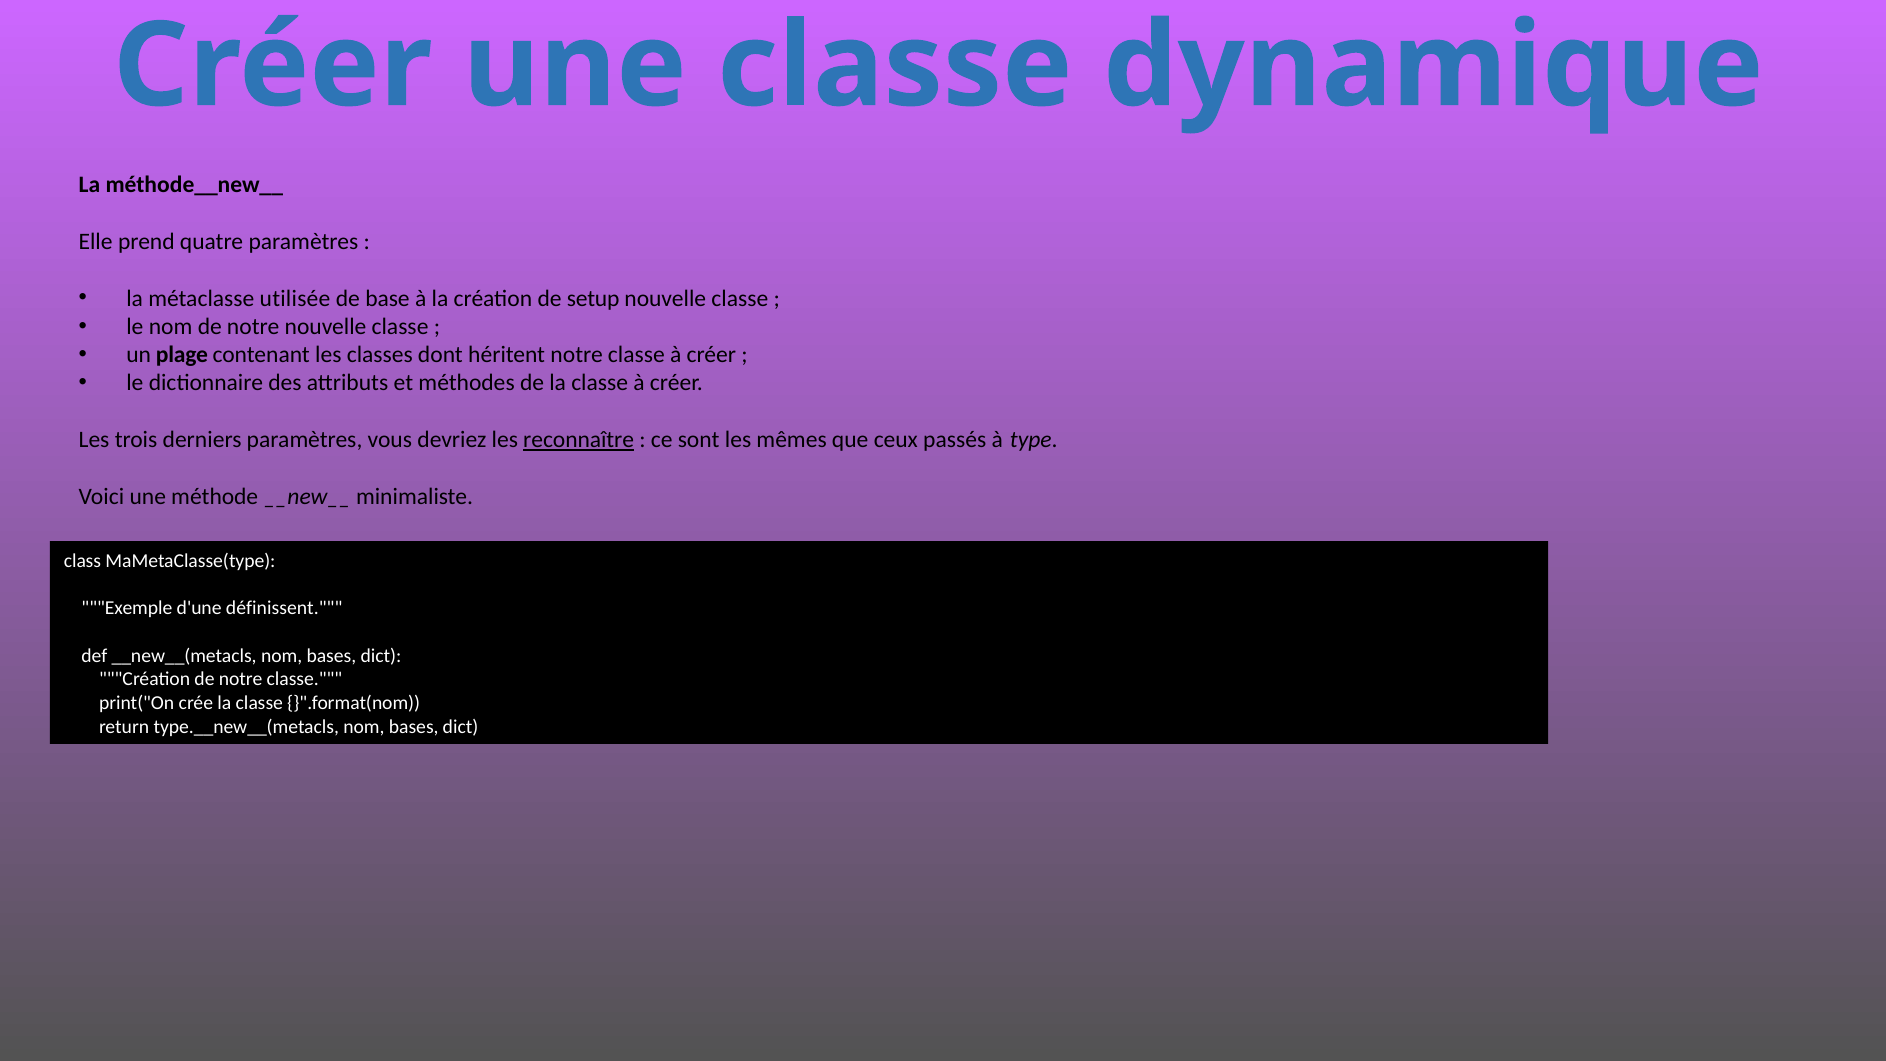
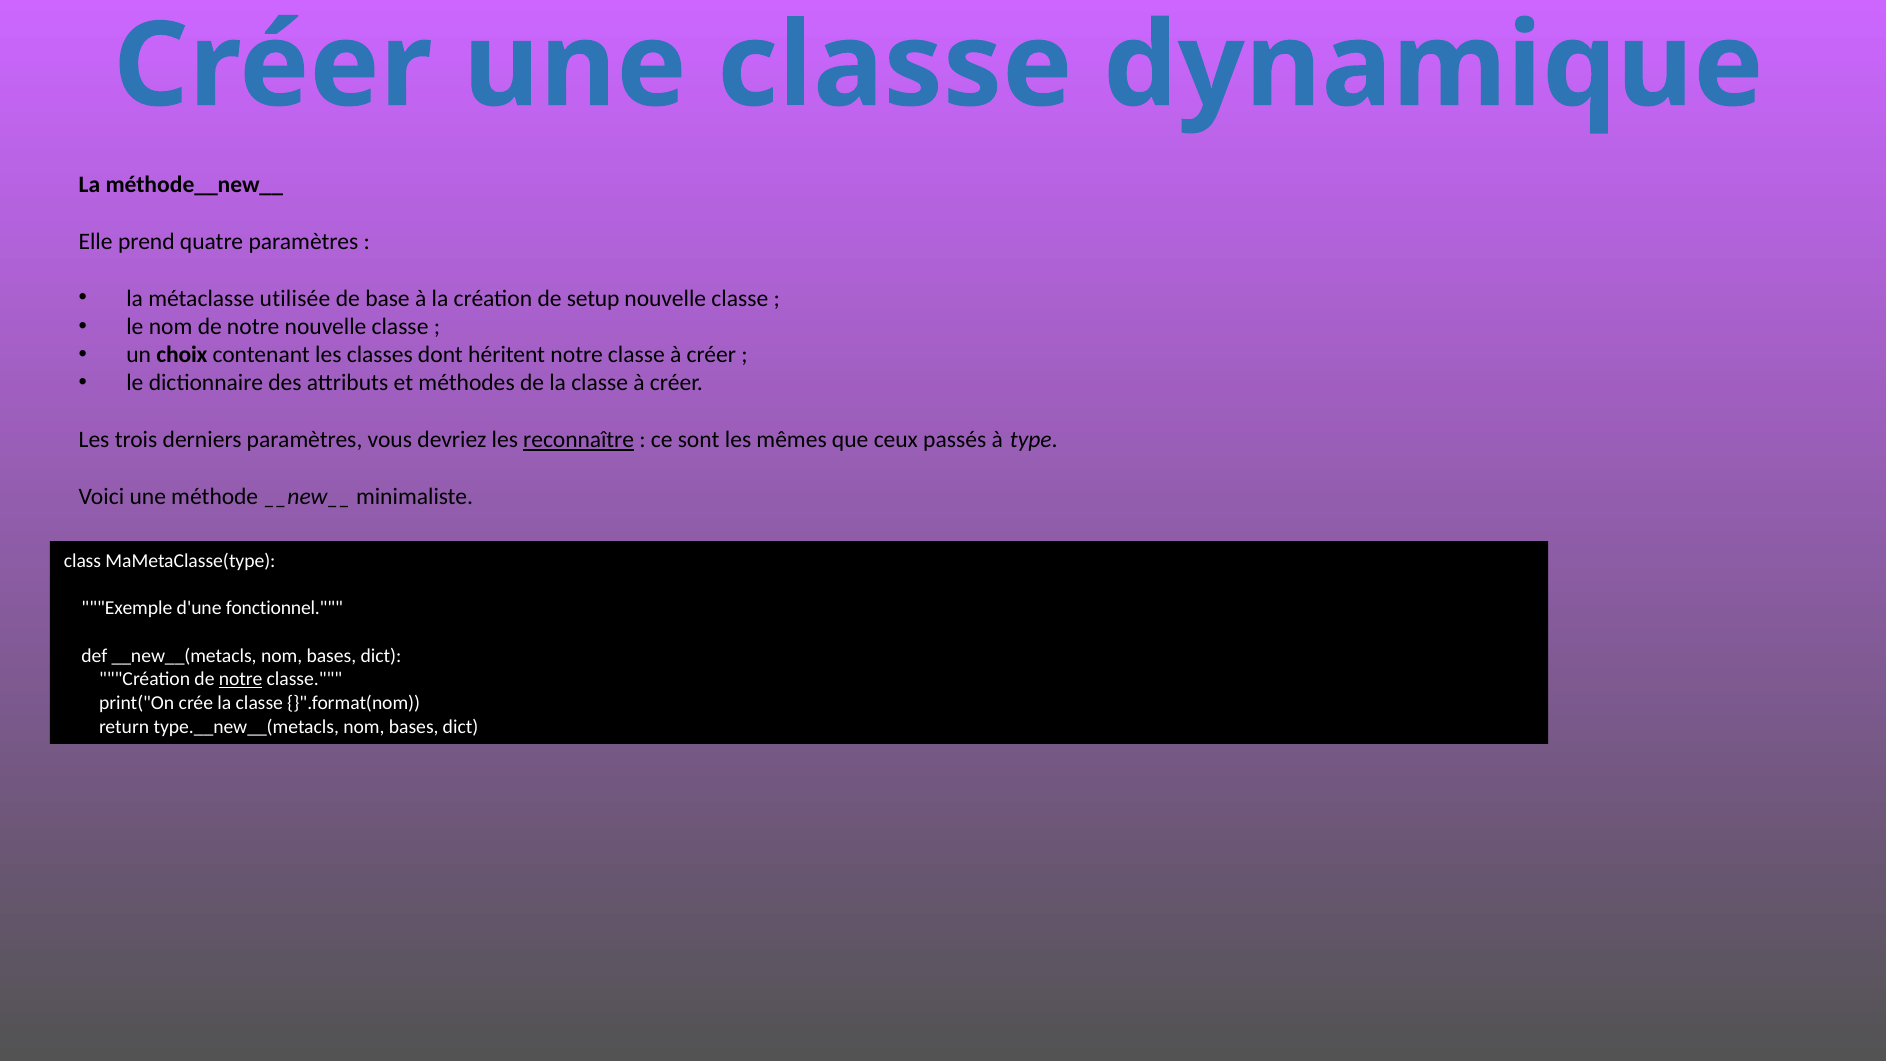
plage: plage -> choix
définissent: définissent -> fonctionnel
notre at (241, 679) underline: none -> present
